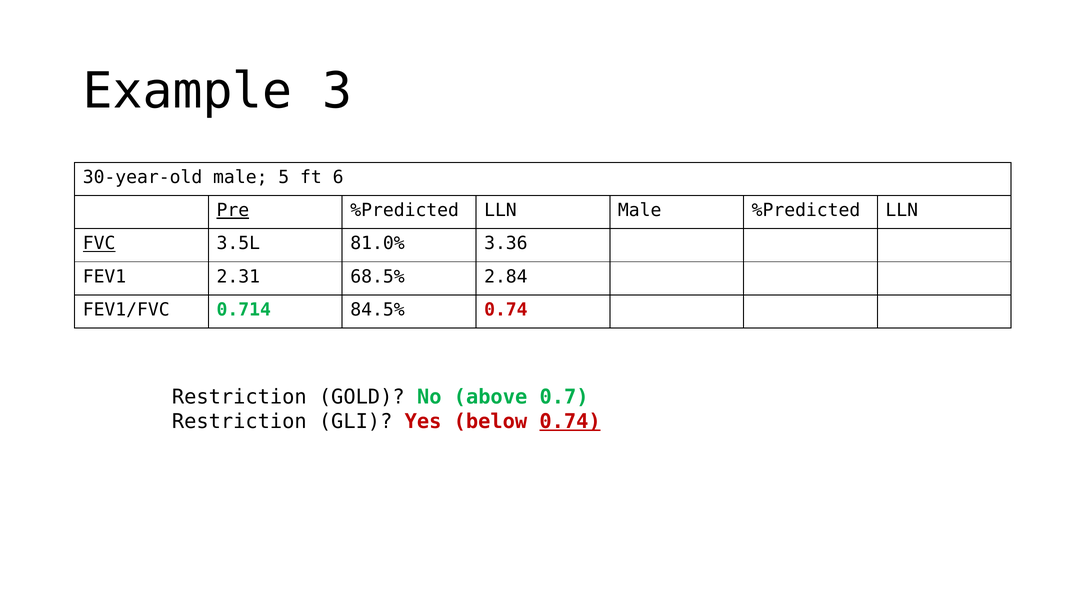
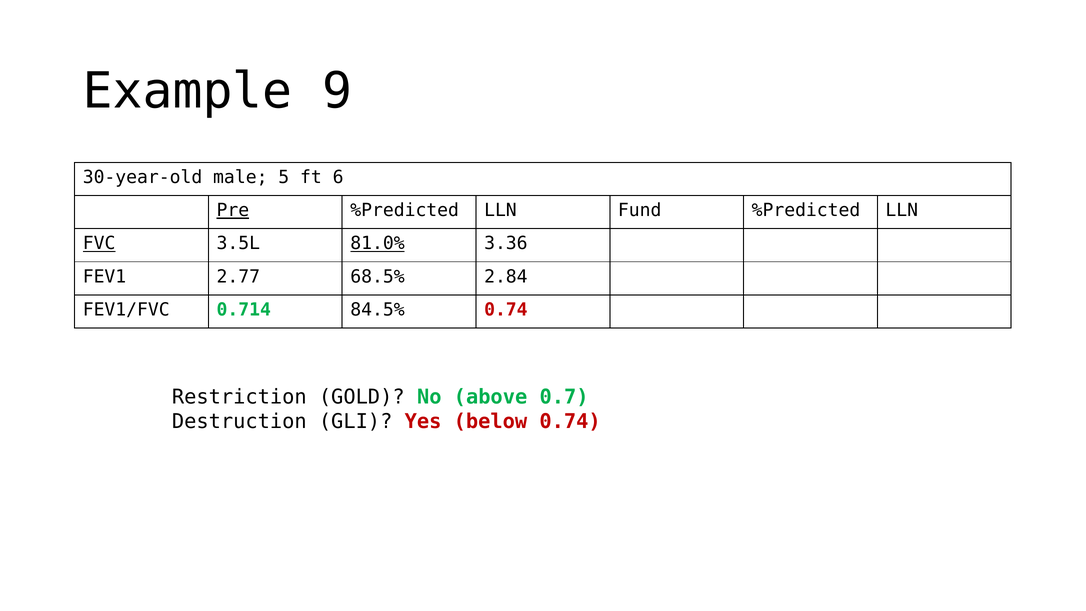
3: 3 -> 9
LLN Male: Male -> Fund
81.0% underline: none -> present
2.31: 2.31 -> 2.77
Restriction at (239, 421): Restriction -> Destruction
0.74 at (570, 421) underline: present -> none
